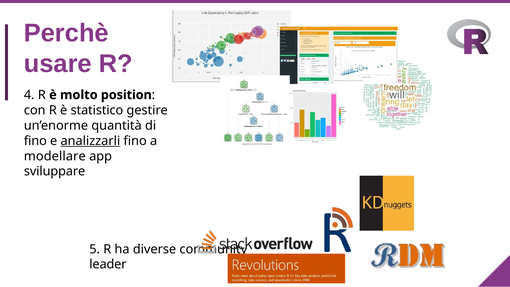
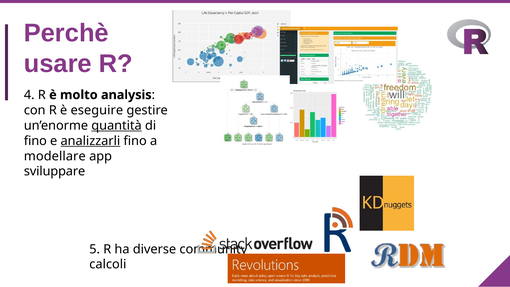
position: position -> analysis
statistico: statistico -> eseguire
quantità underline: none -> present
leader: leader -> calcoli
